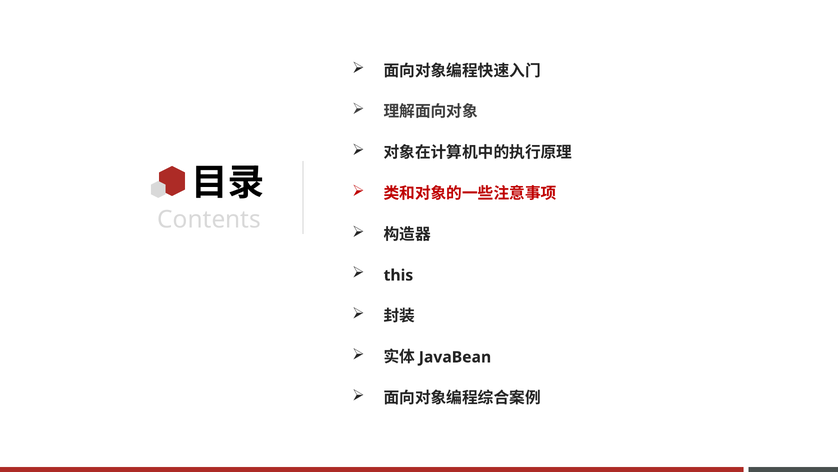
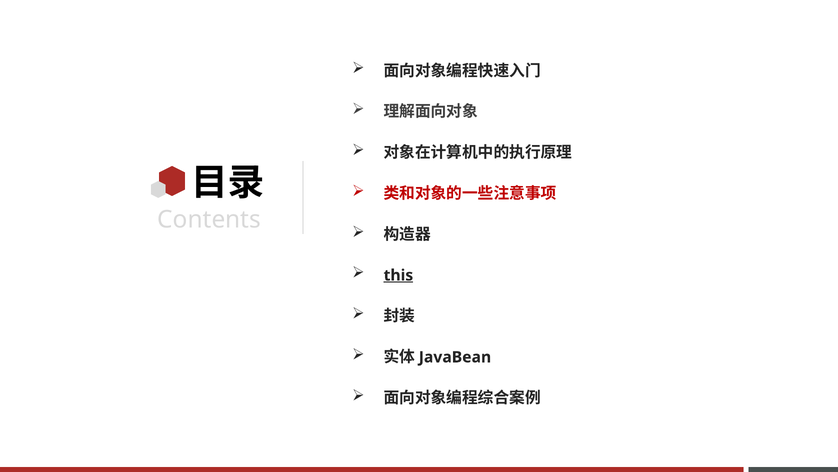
this underline: none -> present
